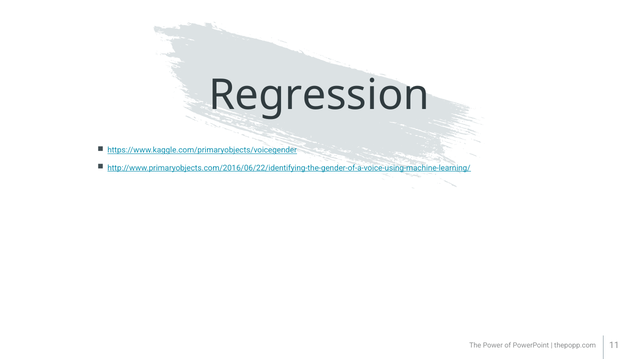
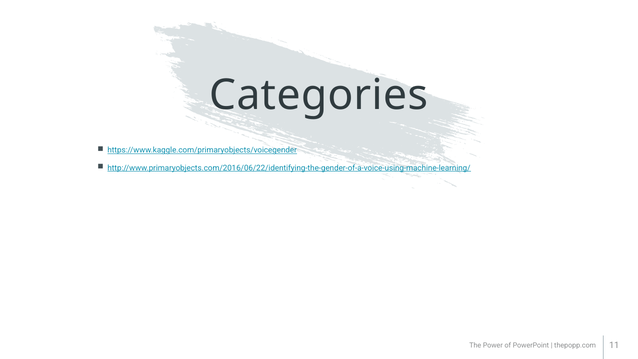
Regression: Regression -> Categories
